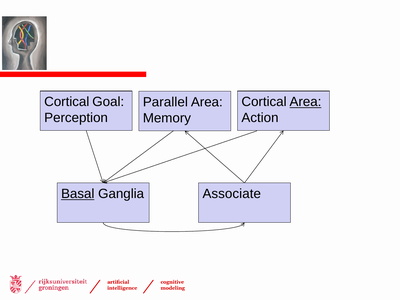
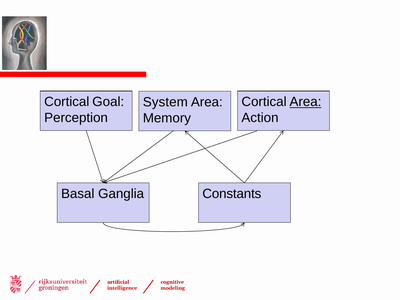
Parallel: Parallel -> System
Basal underline: present -> none
Associate: Associate -> Constants
